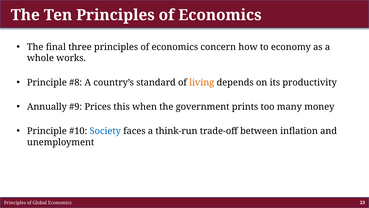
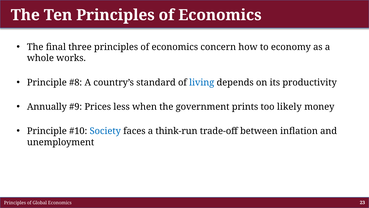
living colour: orange -> blue
this: this -> less
many: many -> likely
